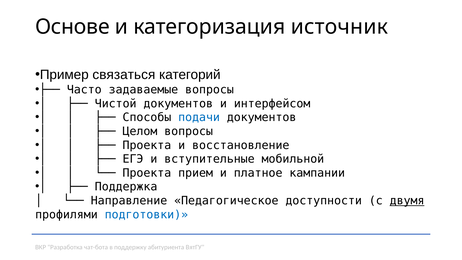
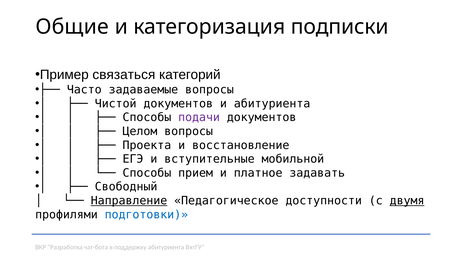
Основе: Основе -> Общие
источник: источник -> подписки
и интерфейсом: интерфейсом -> абитуриента
подачи colour: blue -> purple
Проекта at (147, 173): Проекта -> Способы
кампании: кампании -> задавать
Поддержка: Поддержка -> Свободный
Направление underline: none -> present
